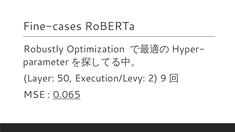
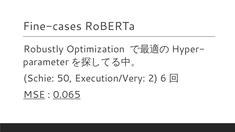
Layer: Layer -> Schie
Execution/Levy: Execution/Levy -> Execution/Very
9: 9 -> 6
MSE underline: none -> present
